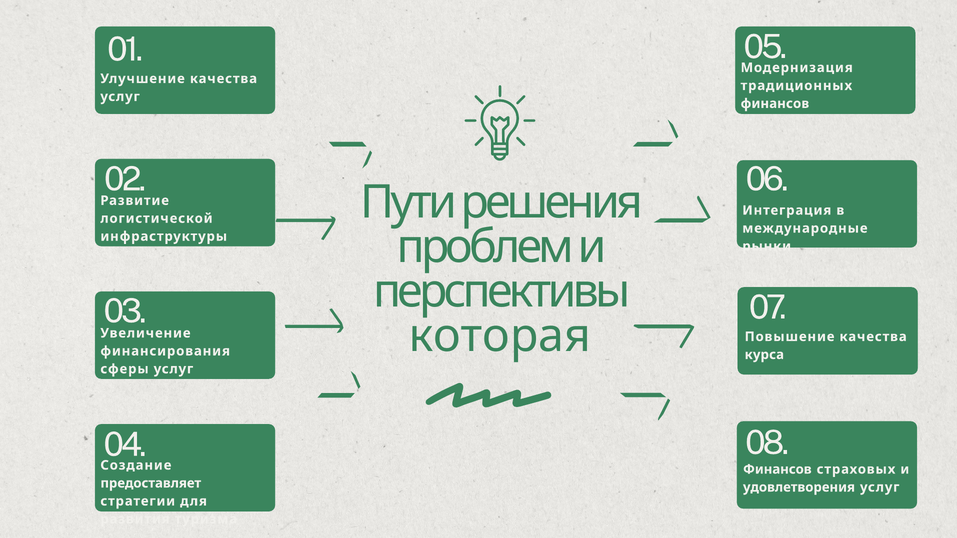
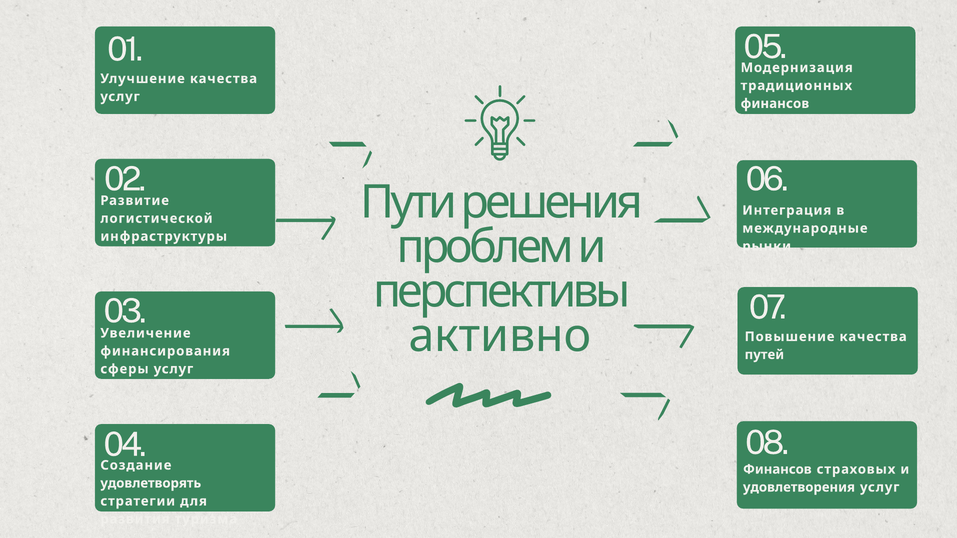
которая: которая -> активно
курса: курса -> путей
предоставляет: предоставляет -> удовлетворять
